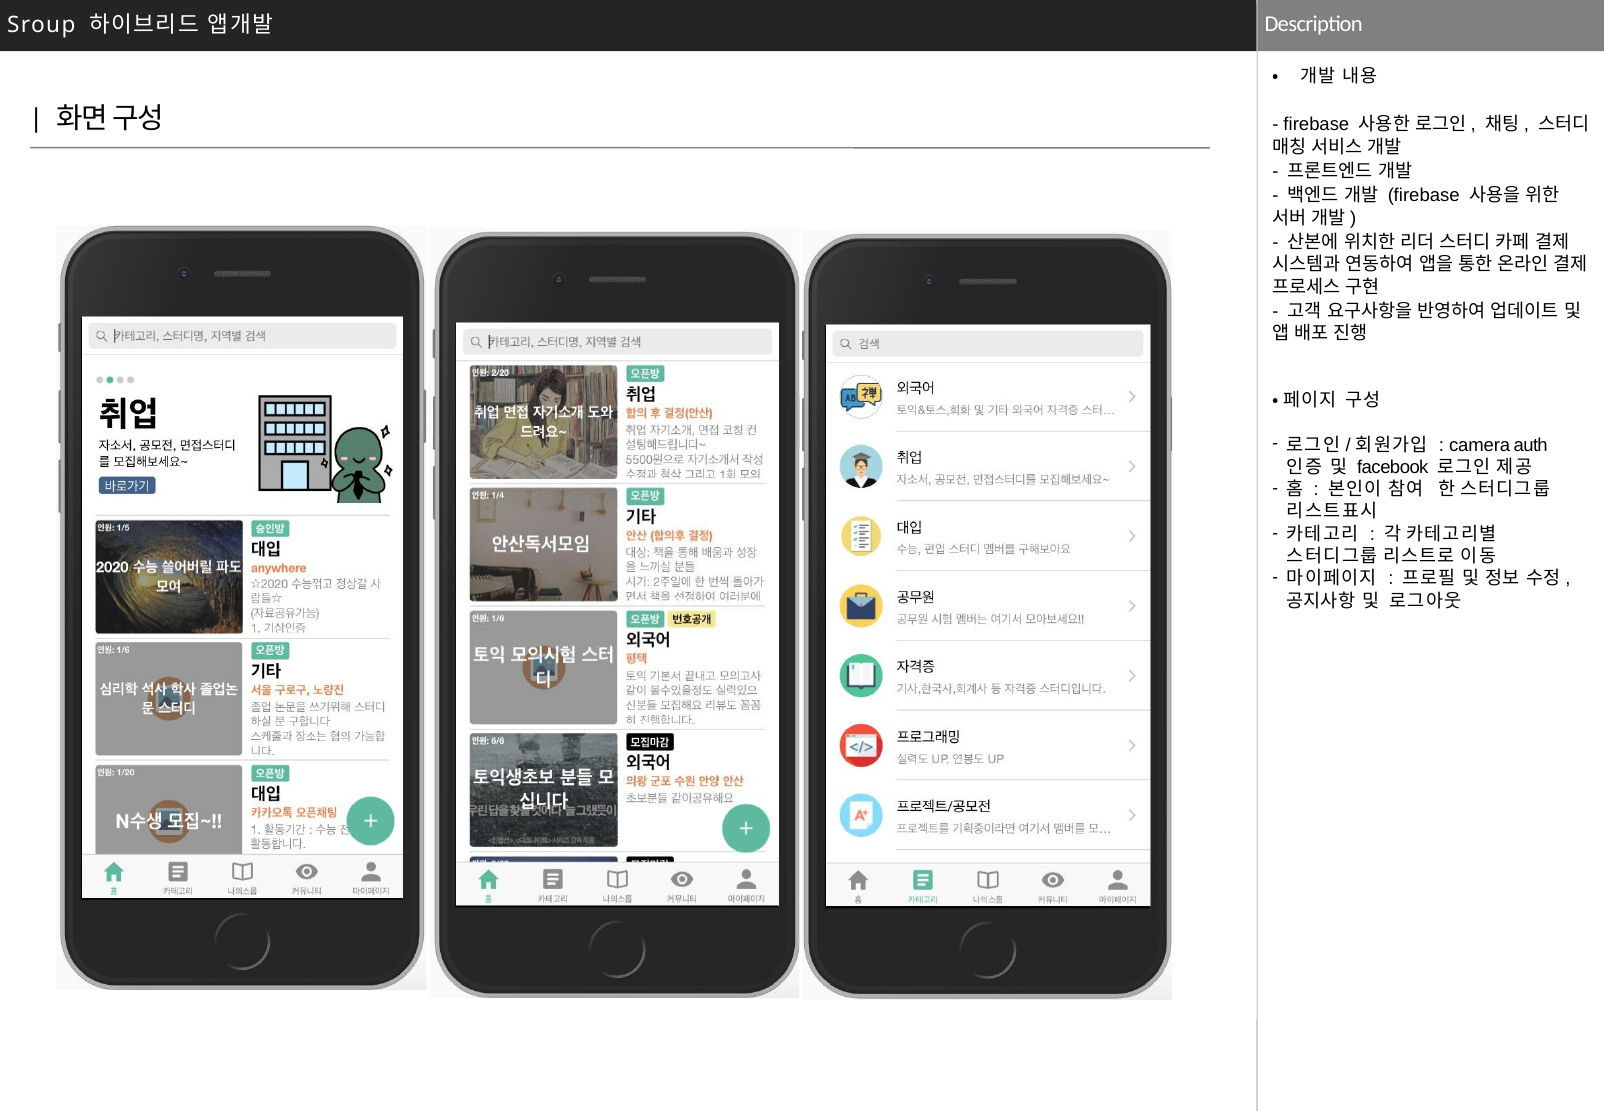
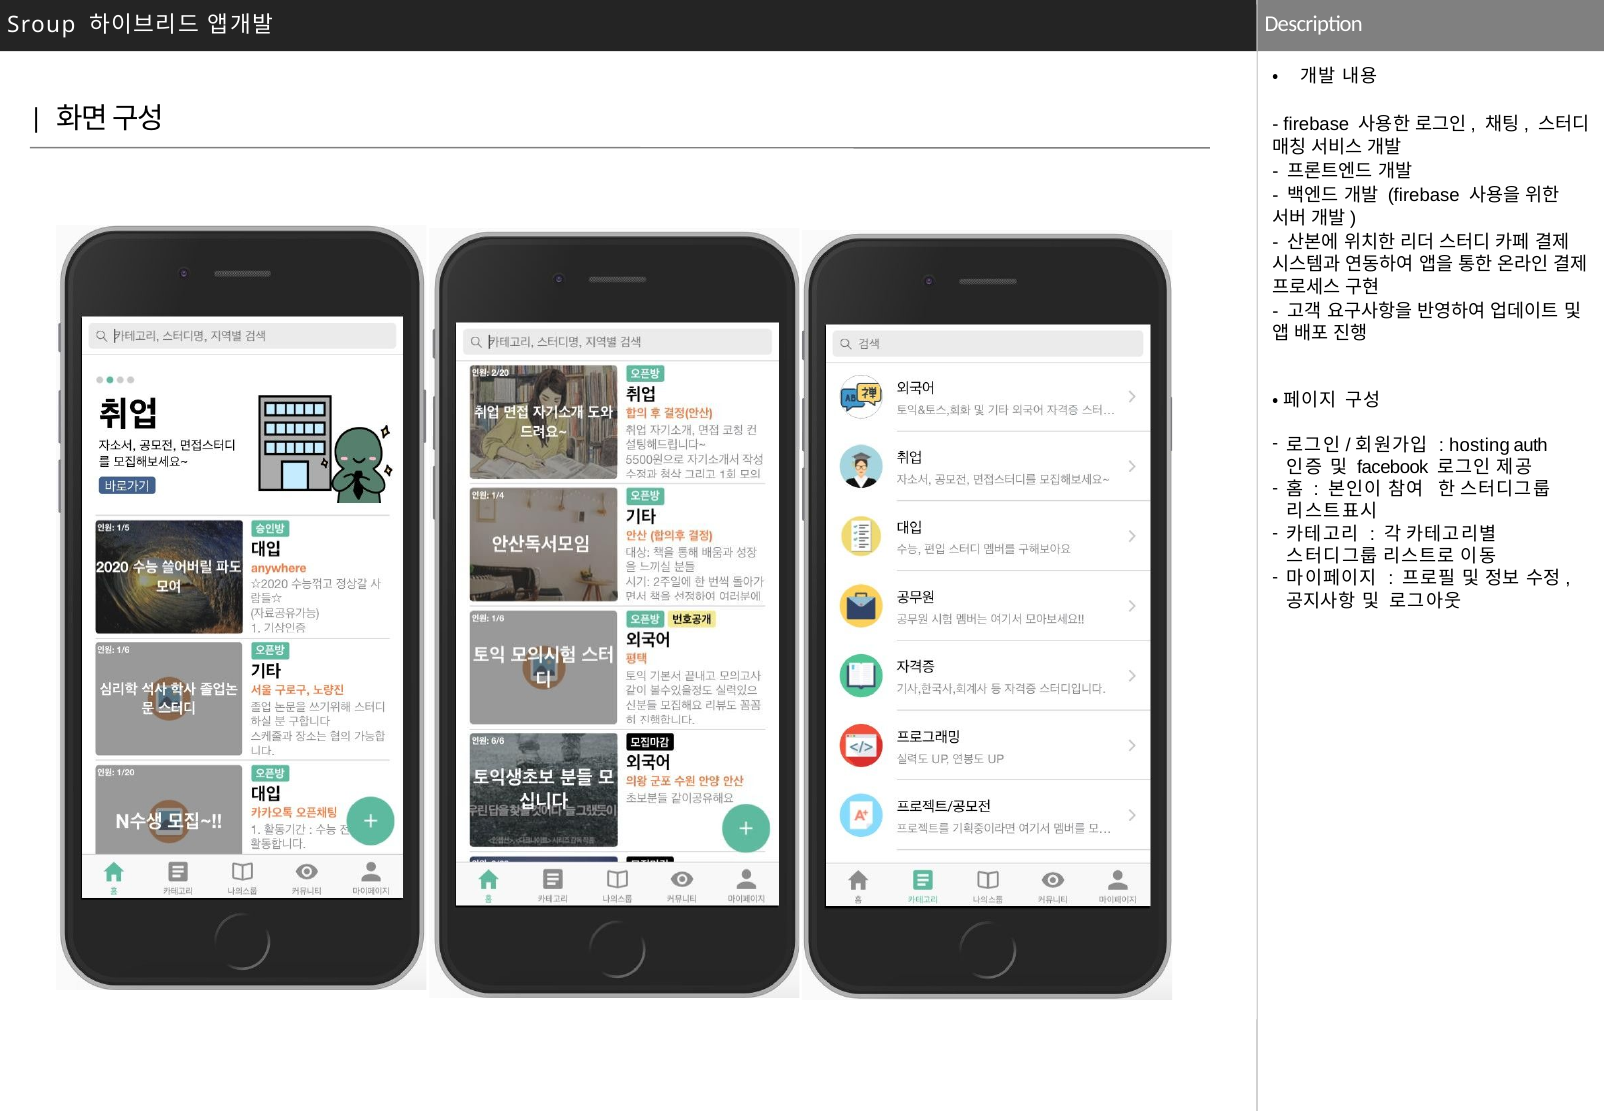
camera: camera -> hosting
